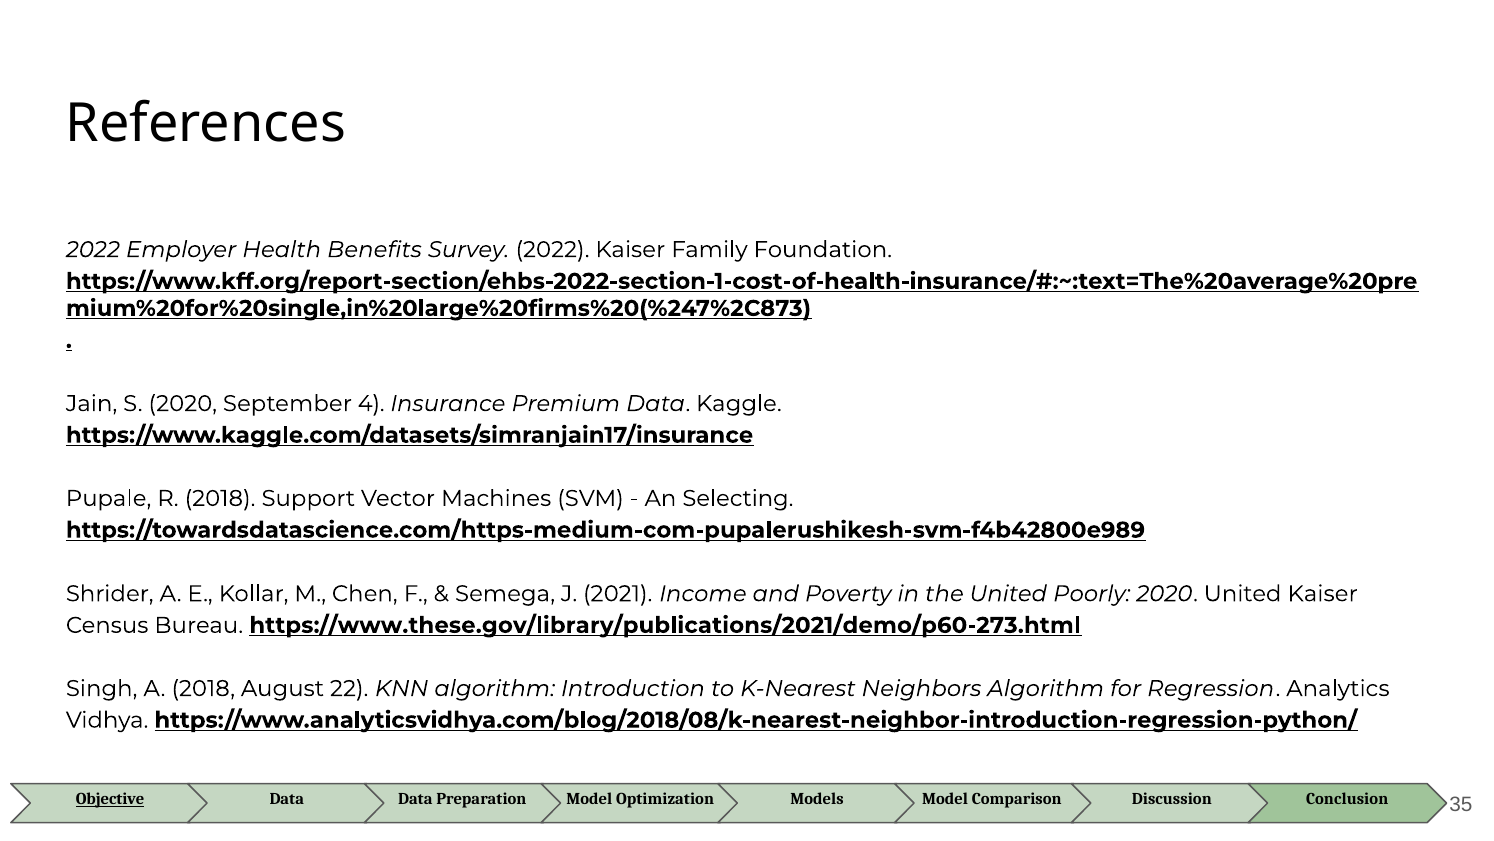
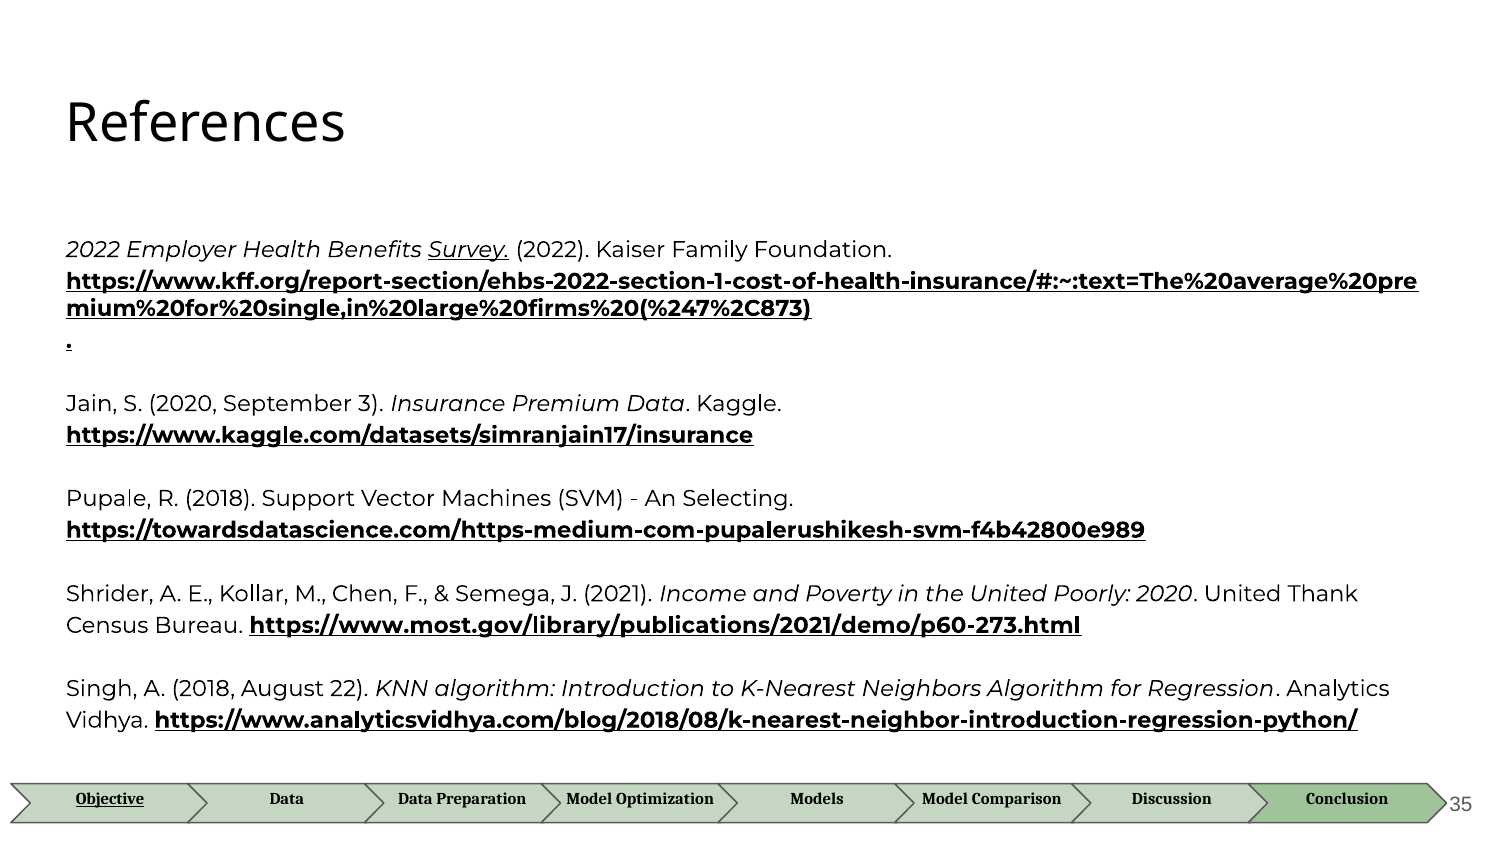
Survey underline: none -> present
4: 4 -> 3
United Kaiser: Kaiser -> Thank
https://www.these.gov/library/publications/2021/demo/p60-273.html: https://www.these.gov/library/publications/2021/demo/p60-273.html -> https://www.most.gov/library/publications/2021/demo/p60-273.html
